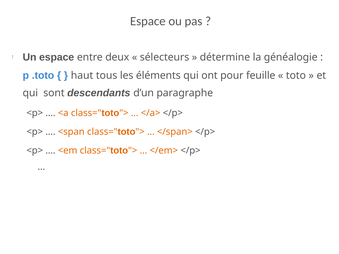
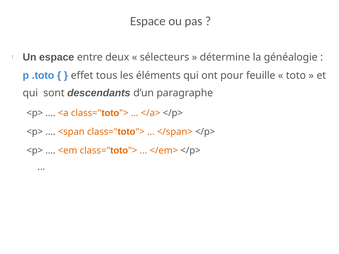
haut: haut -> effet
